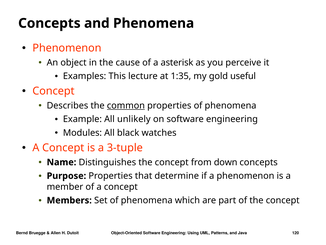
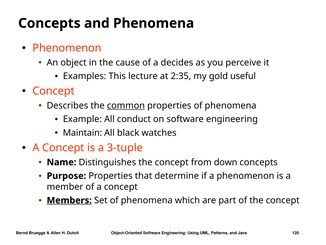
asterisk: asterisk -> decides
1:35: 1:35 -> 2:35
unlikely: unlikely -> conduct
Modules: Modules -> Maintain
Members underline: none -> present
